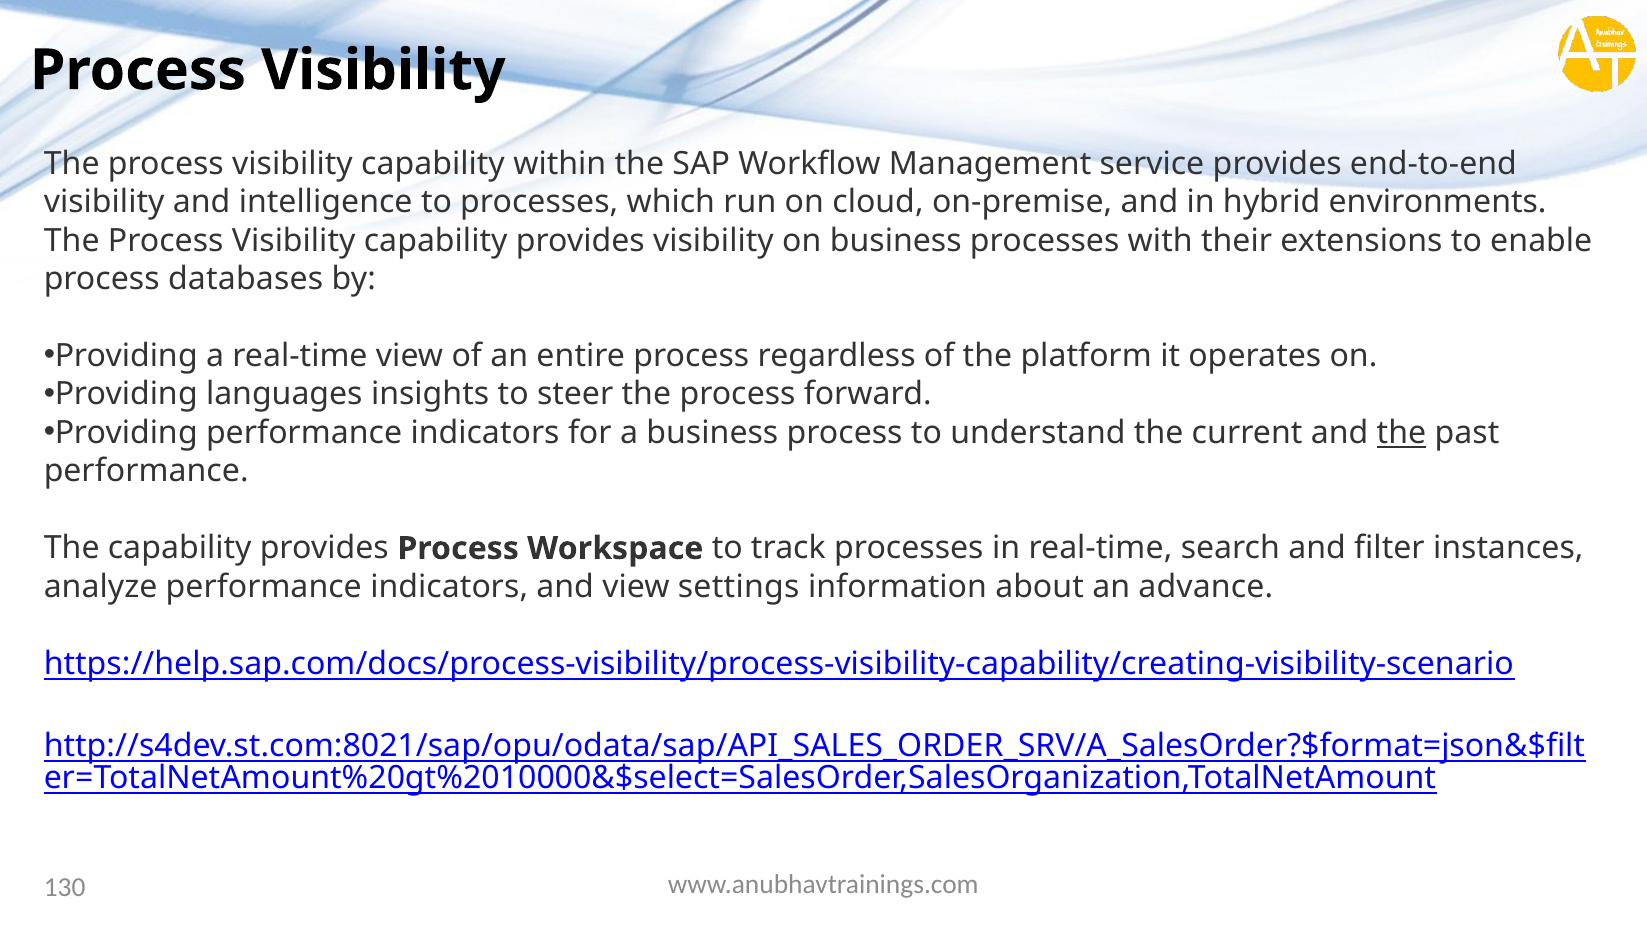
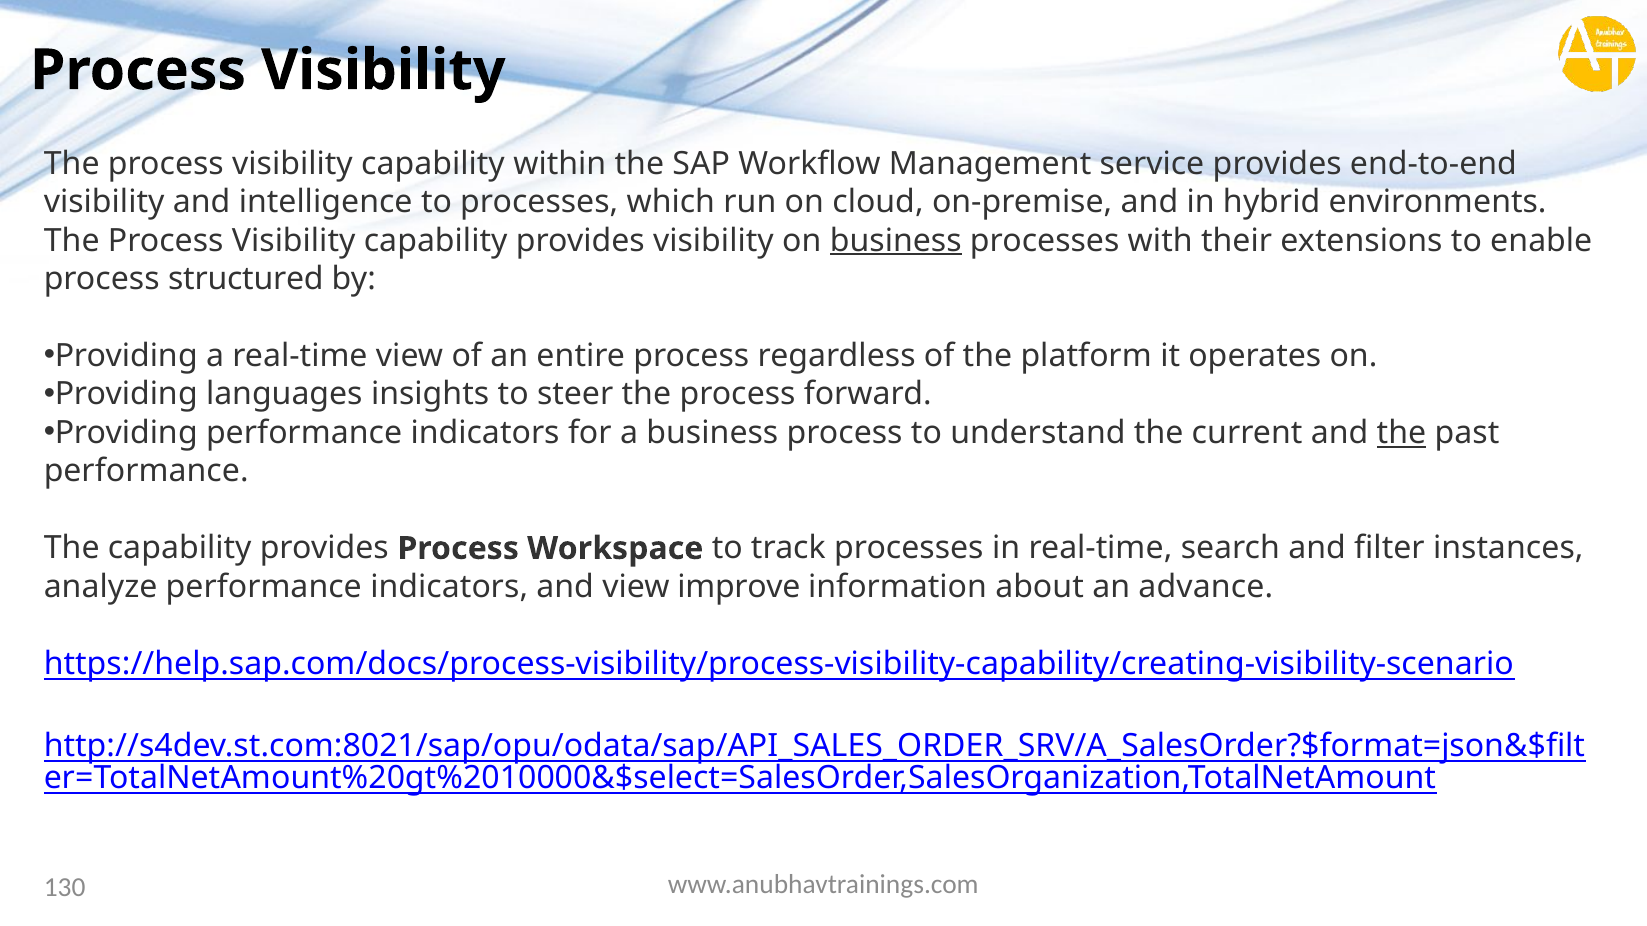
business at (896, 241) underline: none -> present
databases: databases -> structured
settings: settings -> improve
